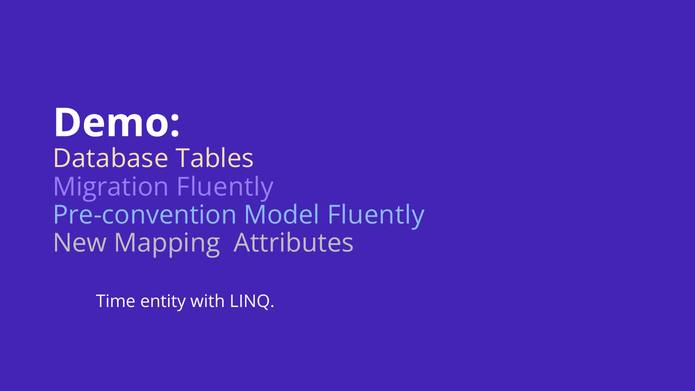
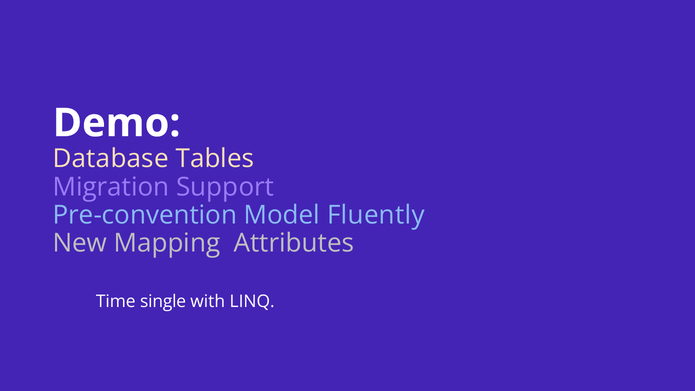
Migration Fluently: Fluently -> Support
entity: entity -> single
